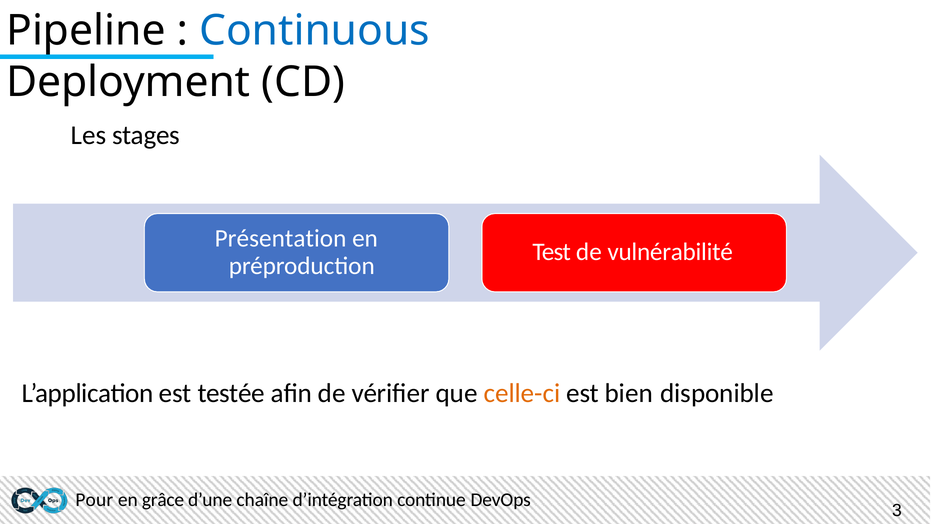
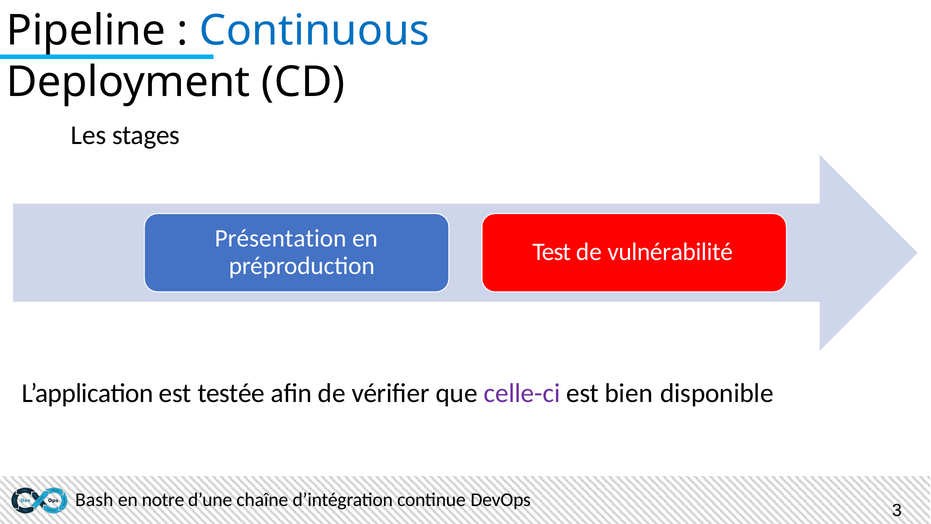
celle-ci colour: orange -> purple
Pour: Pour -> Bash
grâce: grâce -> notre
